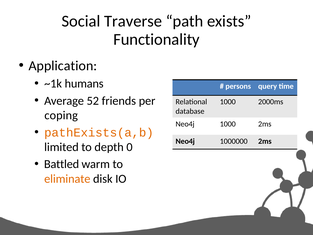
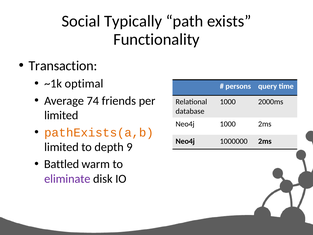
Traverse: Traverse -> Typically
Application: Application -> Transaction
humans: humans -> optimal
52: 52 -> 74
coping at (61, 115): coping -> limited
0: 0 -> 9
eliminate colour: orange -> purple
